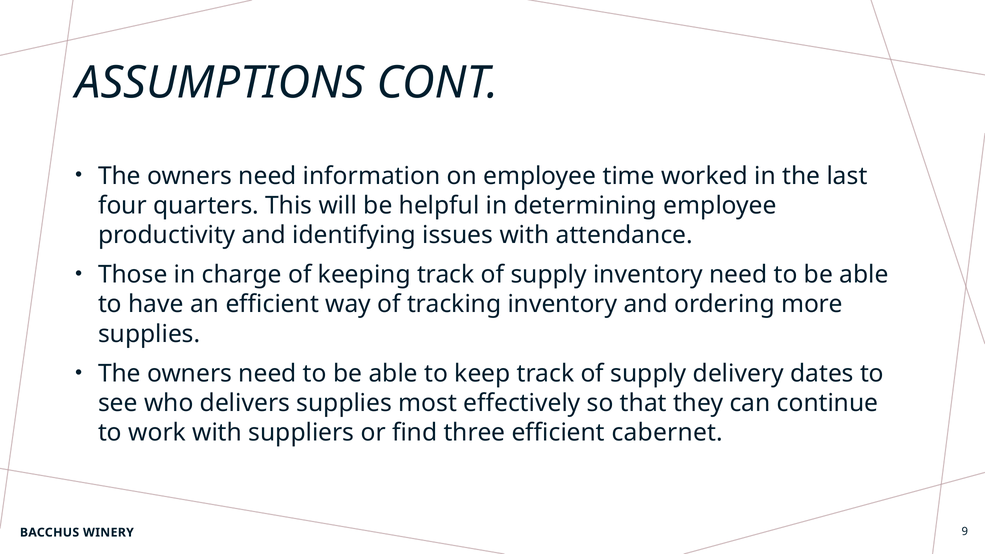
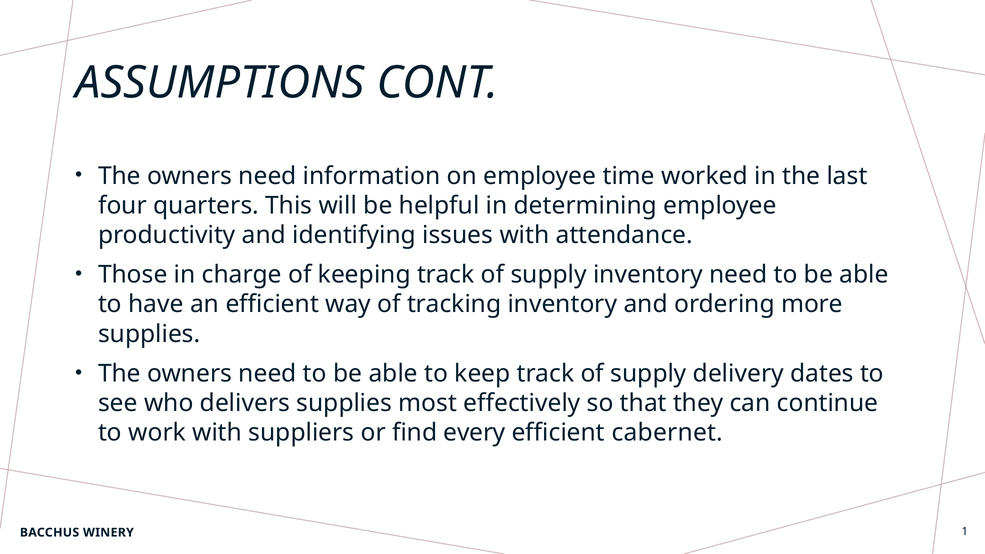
three: three -> every
9: 9 -> 1
